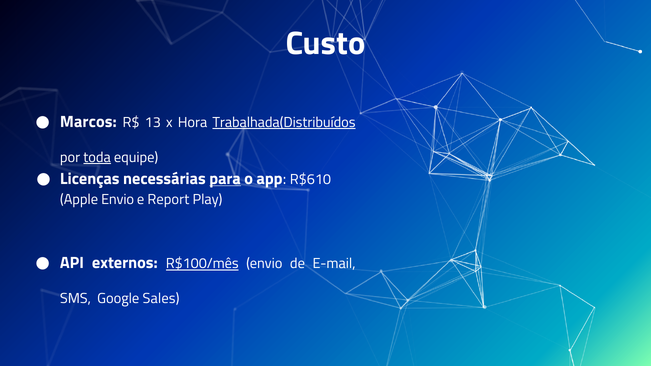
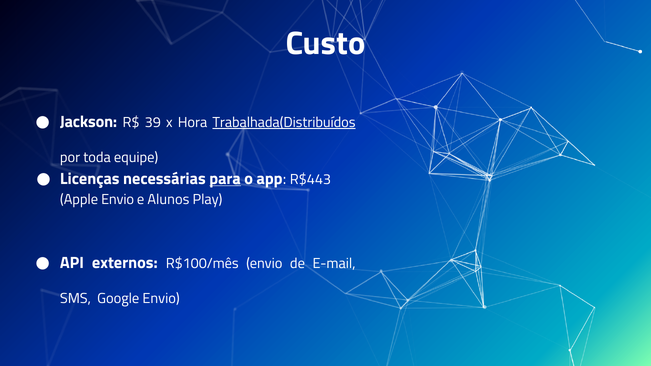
Marcos: Marcos -> Jackson
13: 13 -> 39
toda underline: present -> none
R$610: R$610 -> R$443
Report: Report -> Alunos
R$100/mês underline: present -> none
Google Sales: Sales -> Envio
